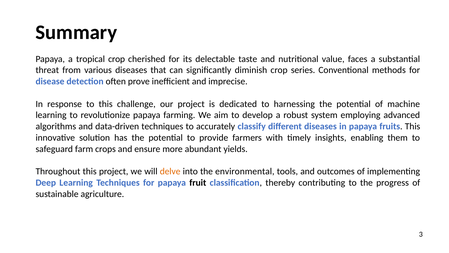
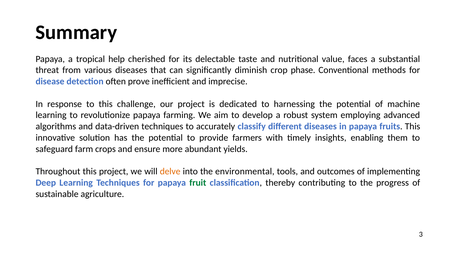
tropical crop: crop -> help
series: series -> phase
fruit colour: black -> green
